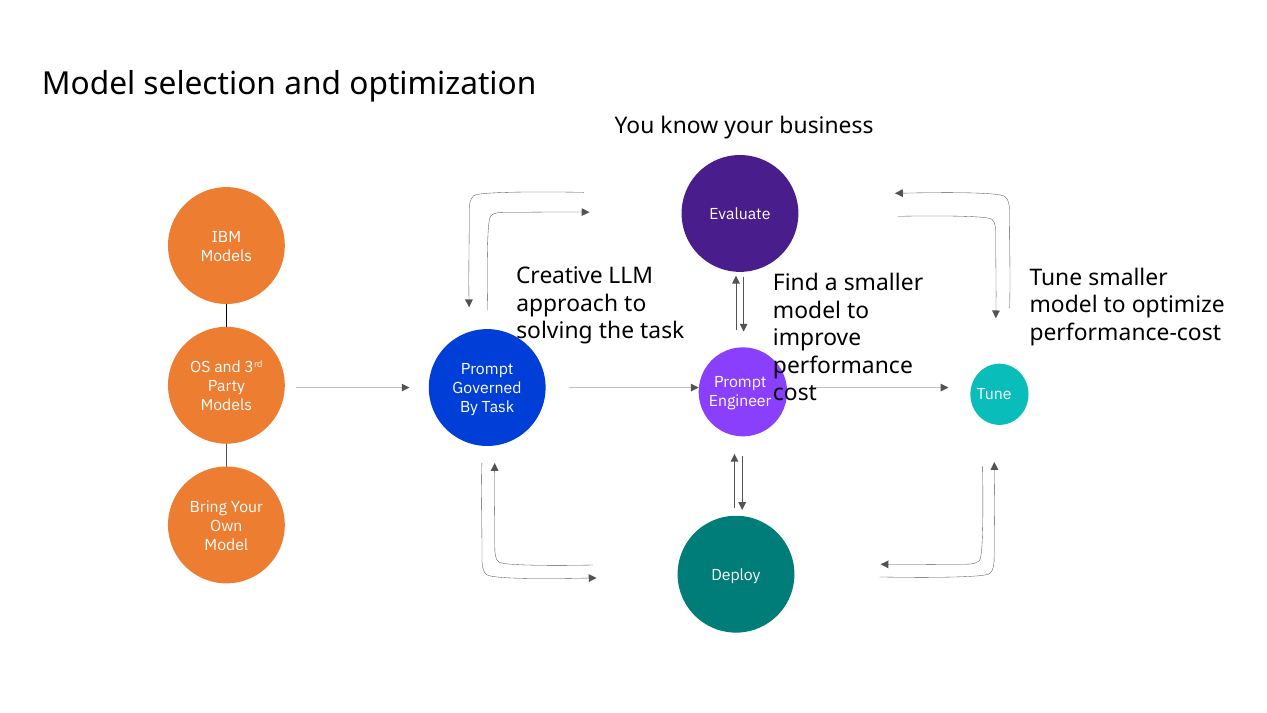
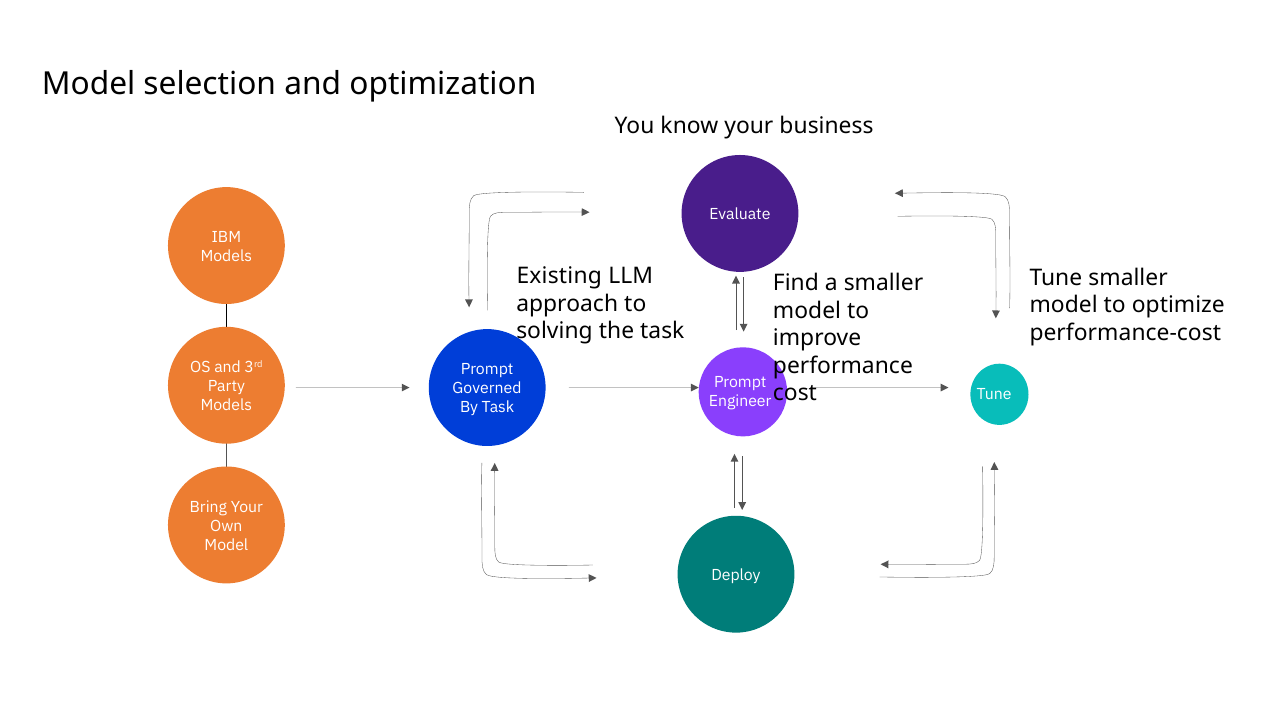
Creative: Creative -> Existing
